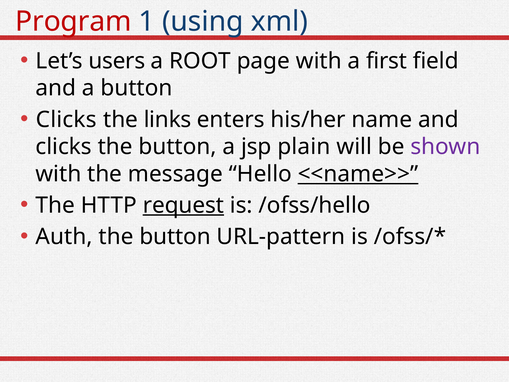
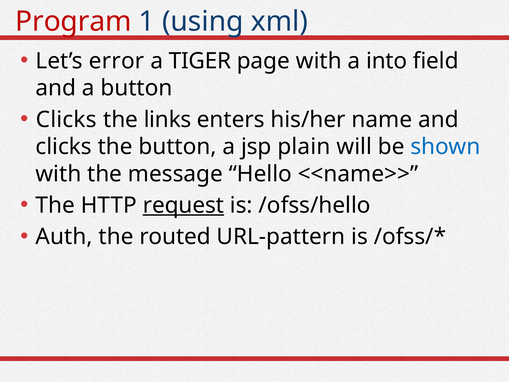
users: users -> error
ROOT: ROOT -> TIGER
first: first -> into
shown colour: purple -> blue
<<name>> underline: present -> none
button at (175, 237): button -> routed
